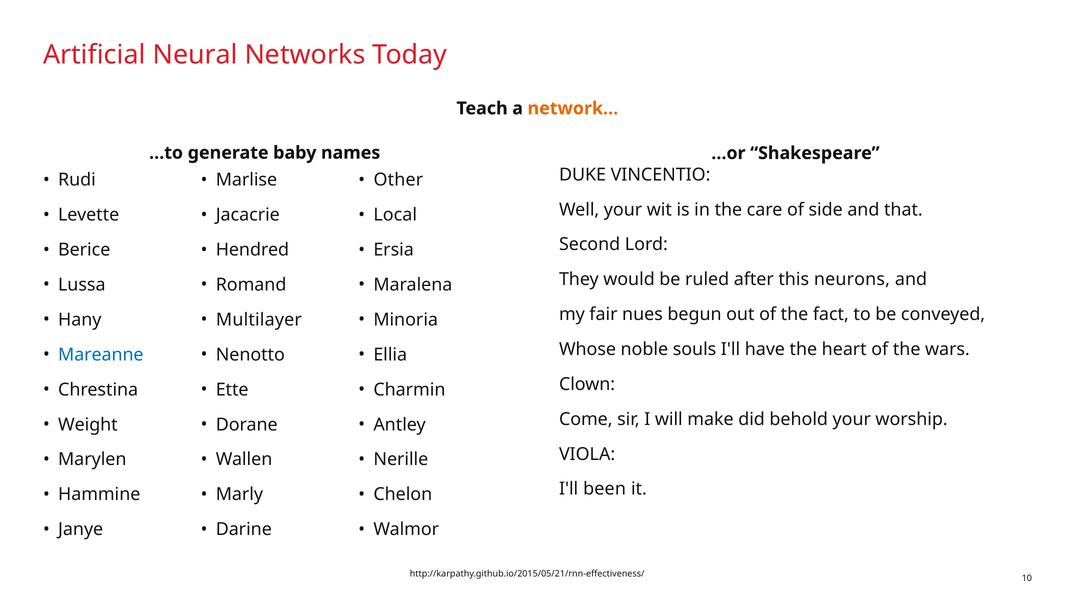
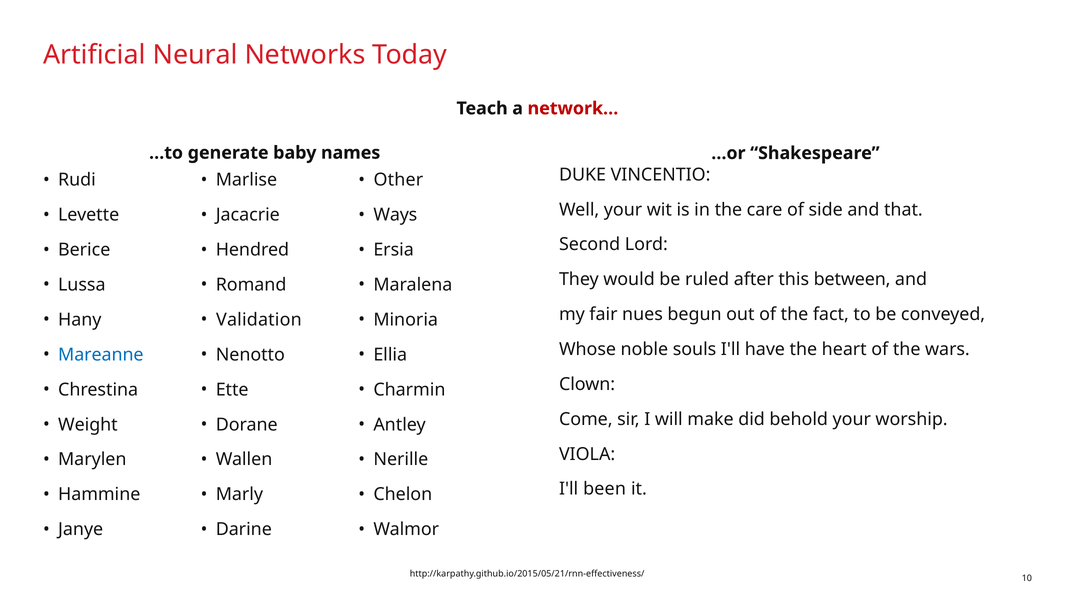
network… colour: orange -> red
Local: Local -> Ways
neurons: neurons -> between
Multilayer: Multilayer -> Validation
